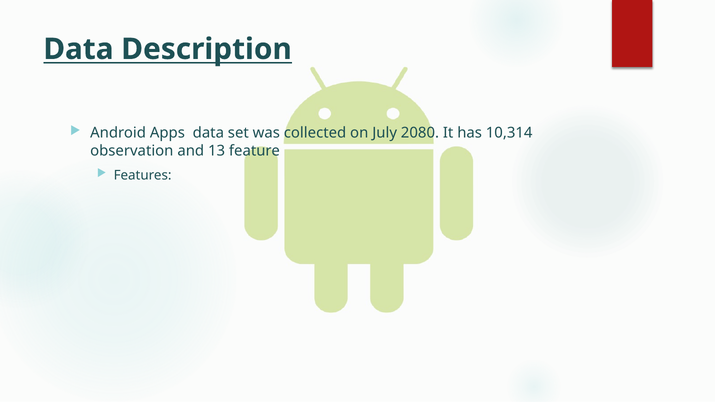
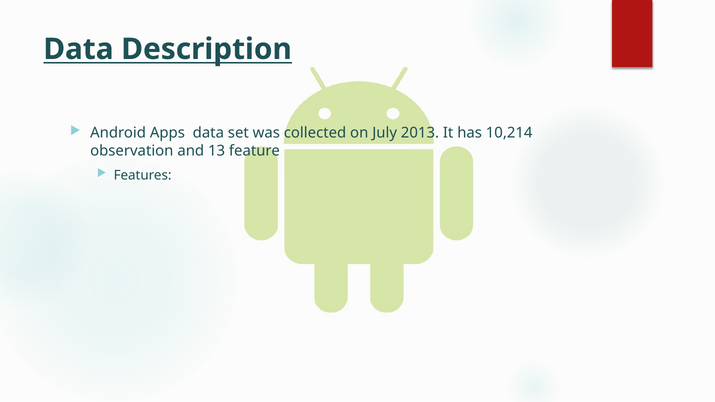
2080: 2080 -> 2013
10,314: 10,314 -> 10,214
